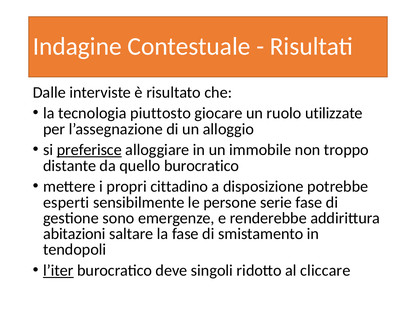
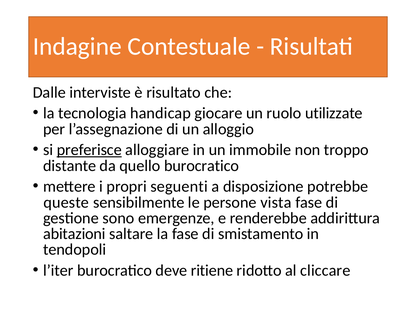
piuttosto: piuttosto -> handicap
cittadino: cittadino -> seguenti
esperti: esperti -> queste
serie: serie -> vista
l’iter underline: present -> none
singoli: singoli -> ritiene
